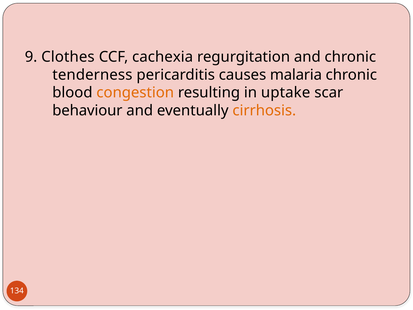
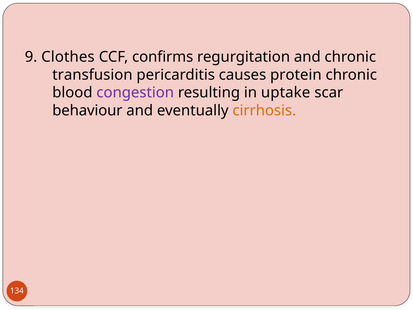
cachexia: cachexia -> confirms
tenderness: tenderness -> transfusion
malaria: malaria -> protein
congestion colour: orange -> purple
